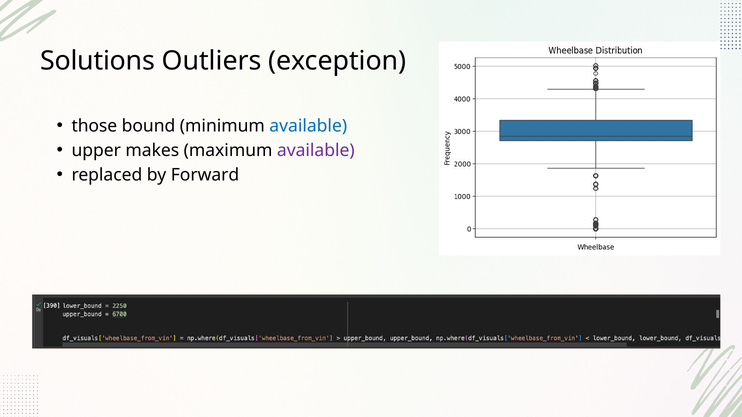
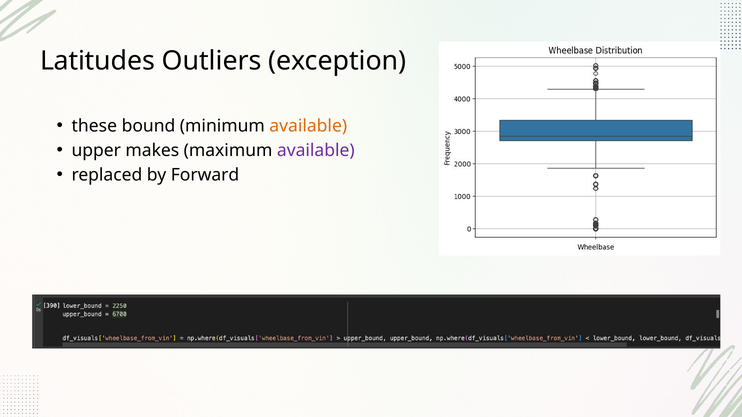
Solutions: Solutions -> Latitudes
those: those -> these
available at (308, 126) colour: blue -> orange
